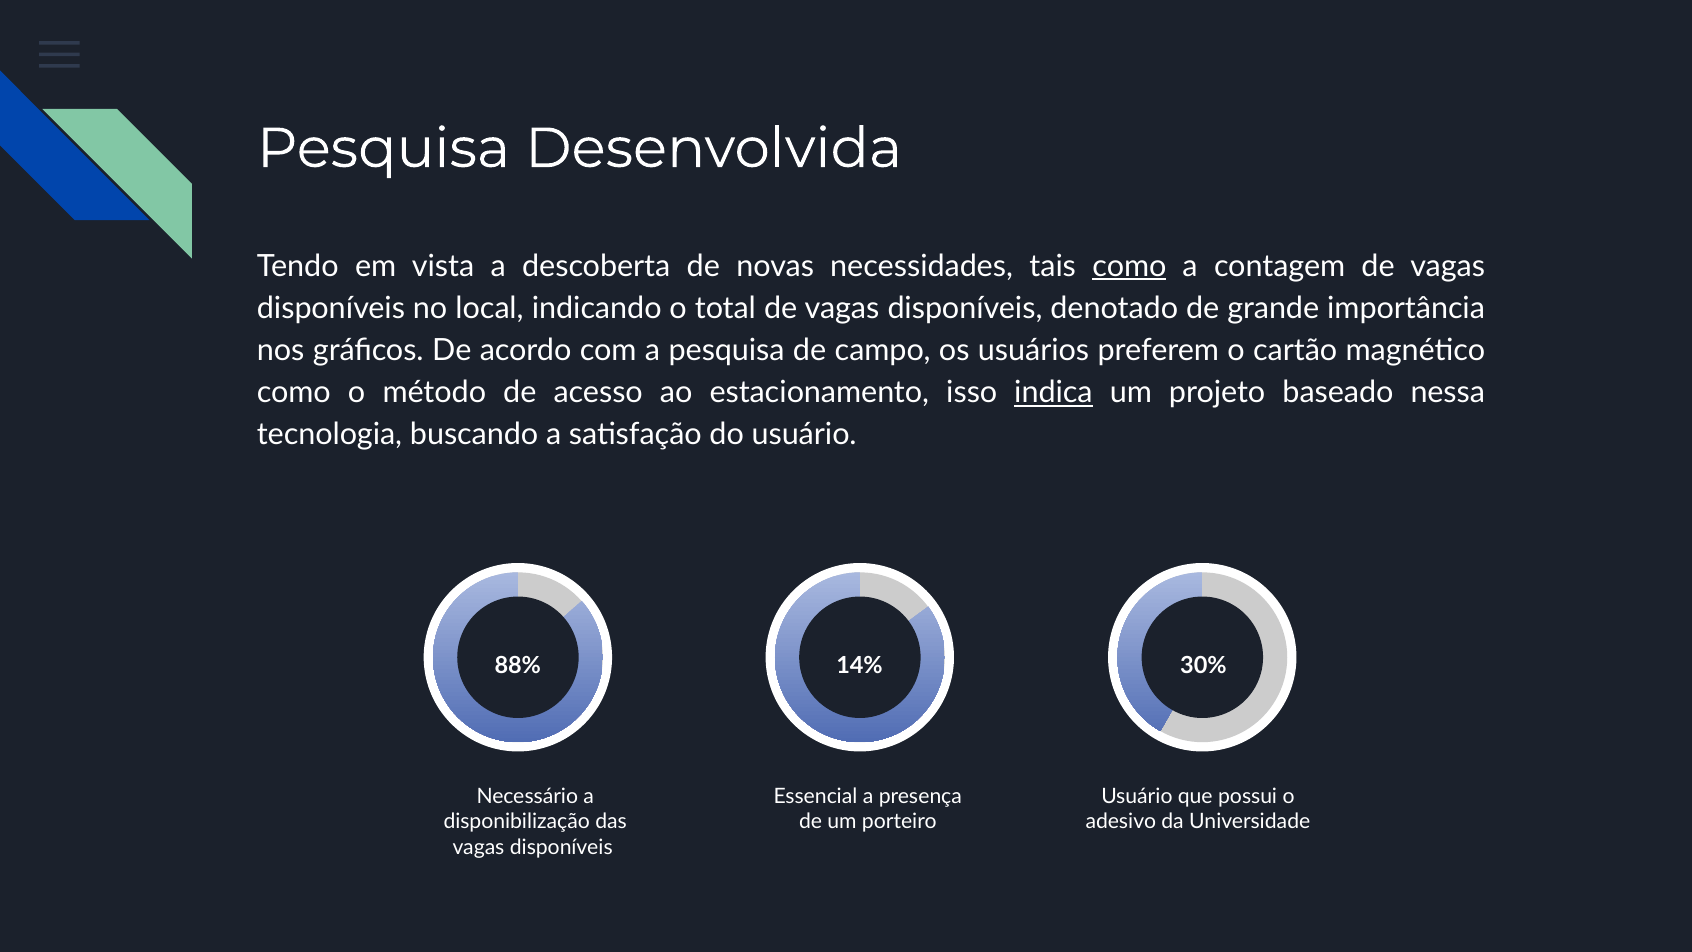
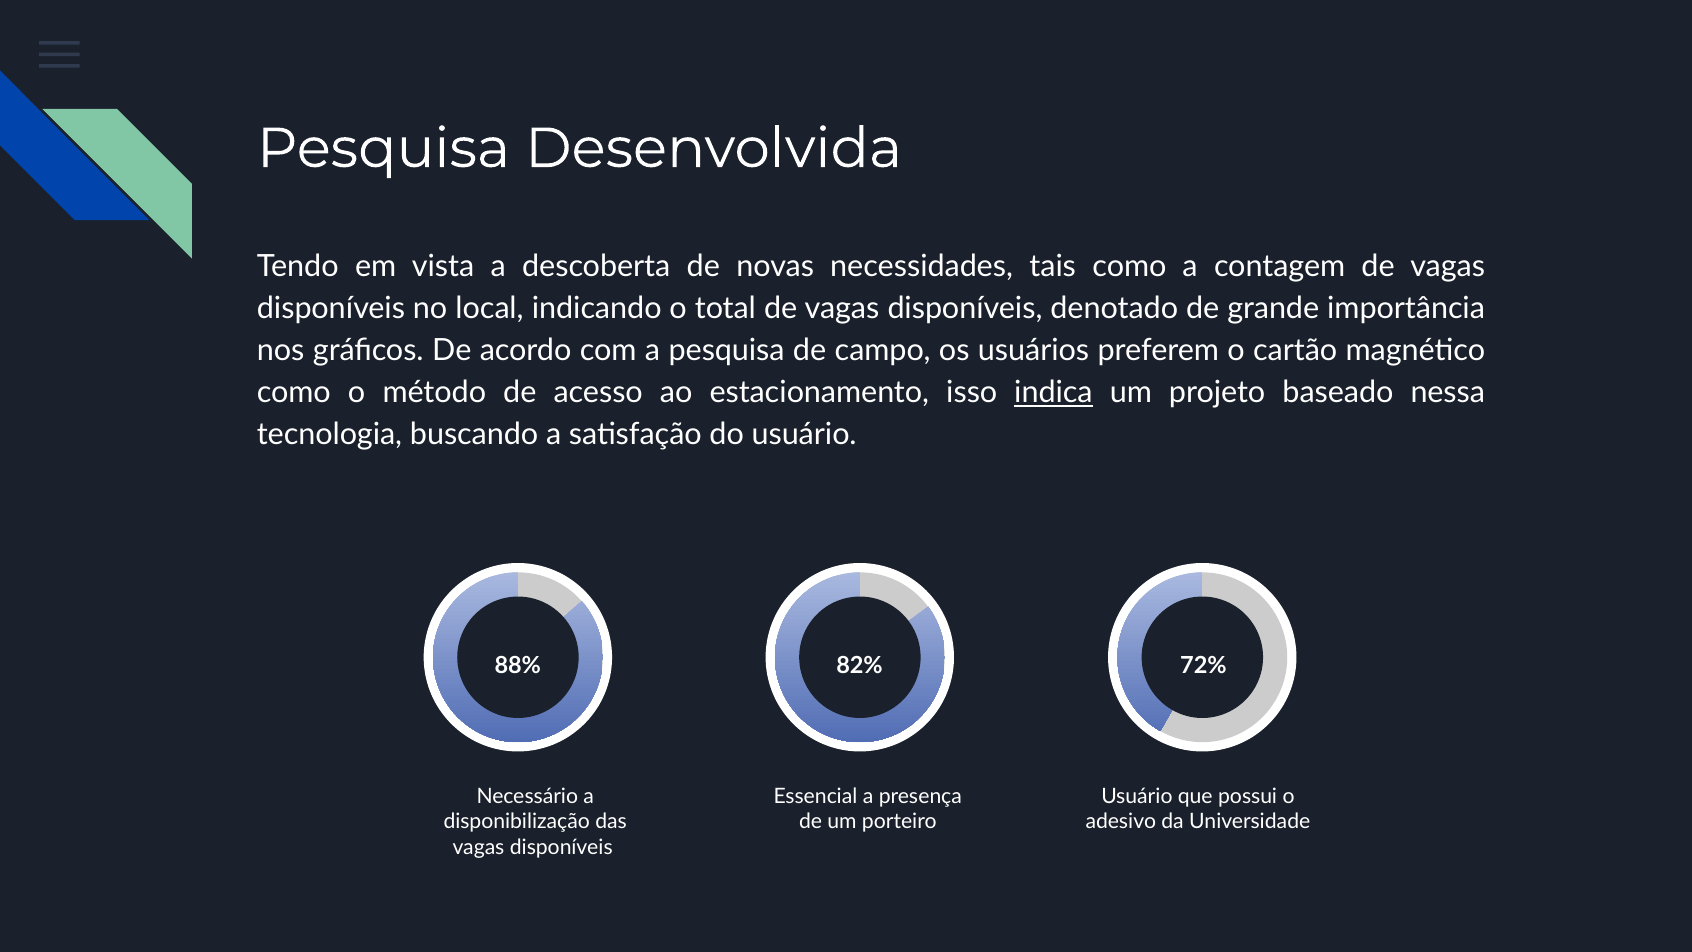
como at (1129, 266) underline: present -> none
14%: 14% -> 82%
30%: 30% -> 72%
